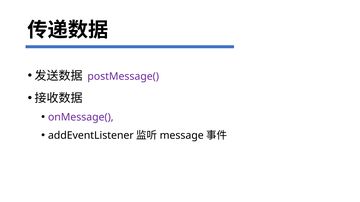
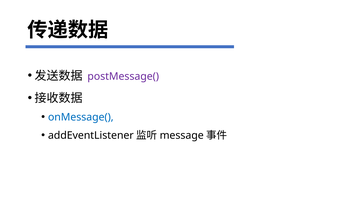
onMessage( colour: purple -> blue
